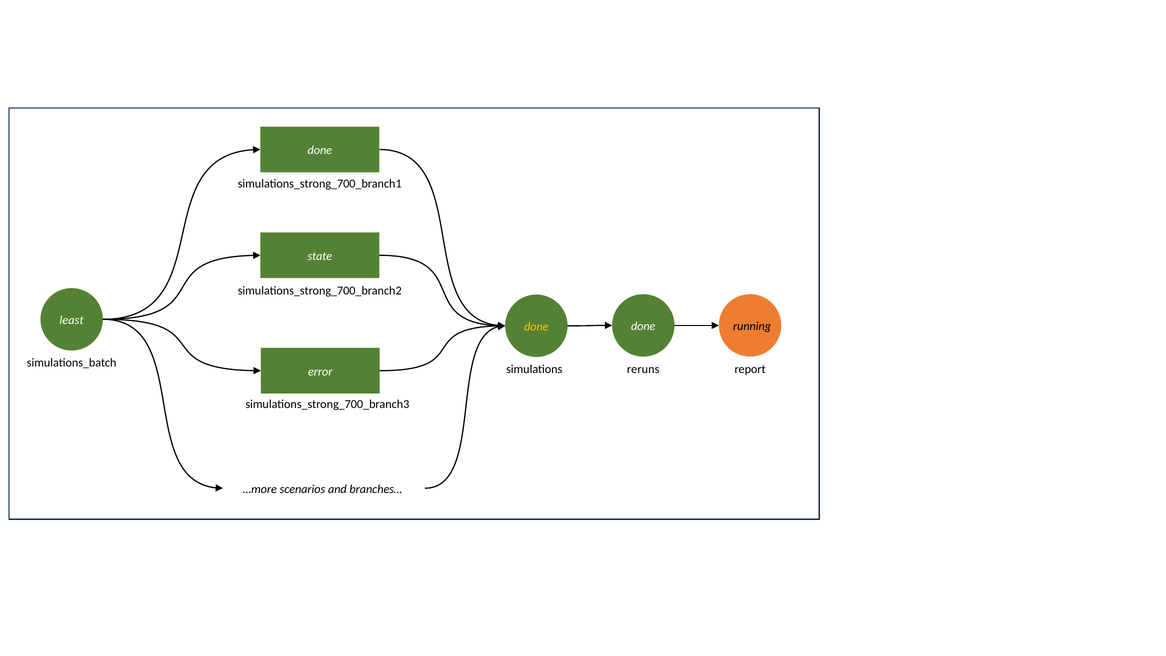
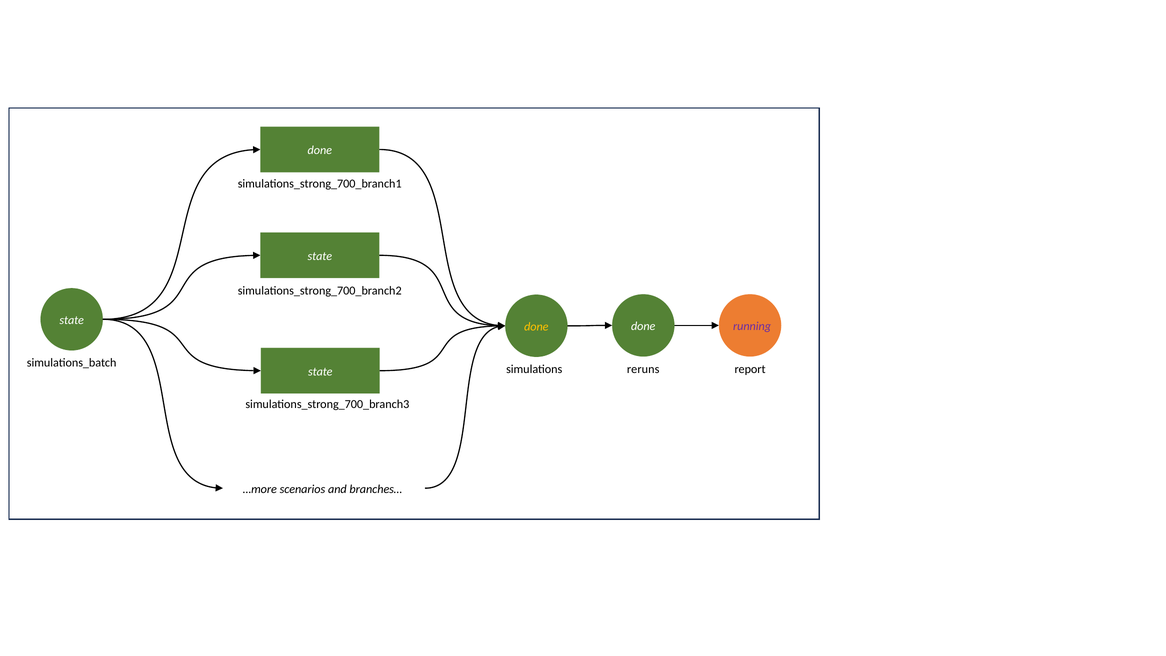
least at (72, 320): least -> state
running colour: black -> purple
error at (320, 371): error -> state
